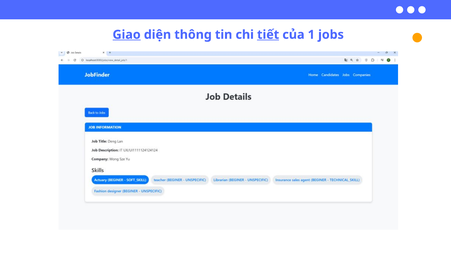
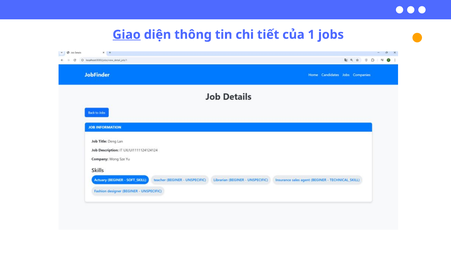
tiết underline: present -> none
